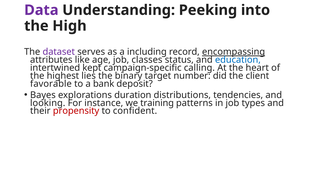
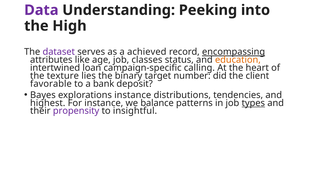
including: including -> achieved
education colour: blue -> orange
kept: kept -> loan
highest: highest -> texture
explorations duration: duration -> instance
looking: looking -> highest
training: training -> balance
types underline: none -> present
propensity colour: red -> purple
confident: confident -> insightful
